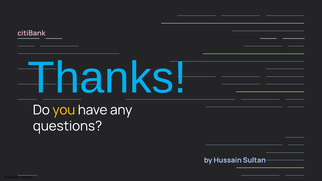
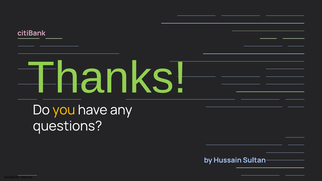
Thanks colour: light blue -> light green
